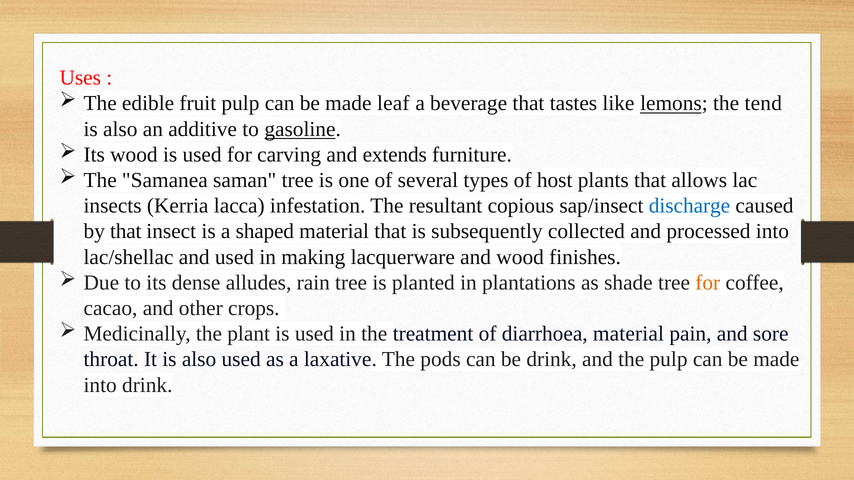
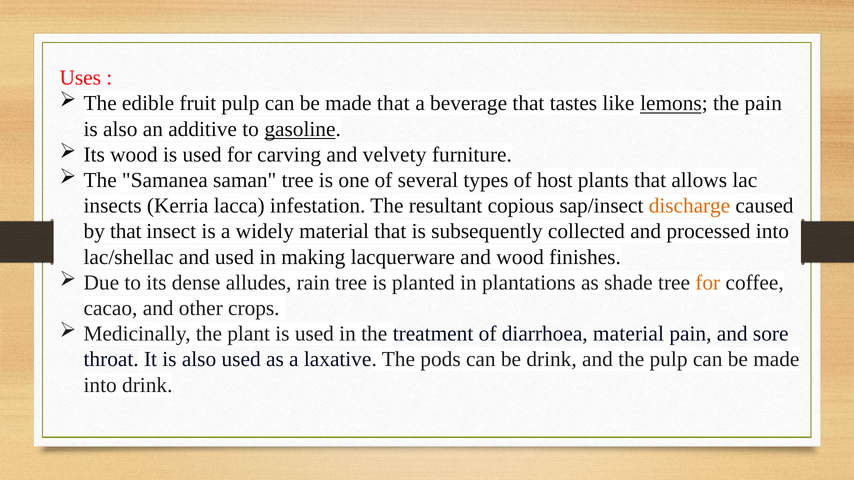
made leaf: leaf -> that
the tend: tend -> pain
extends: extends -> velvety
discharge colour: blue -> orange
shaped: shaped -> widely
